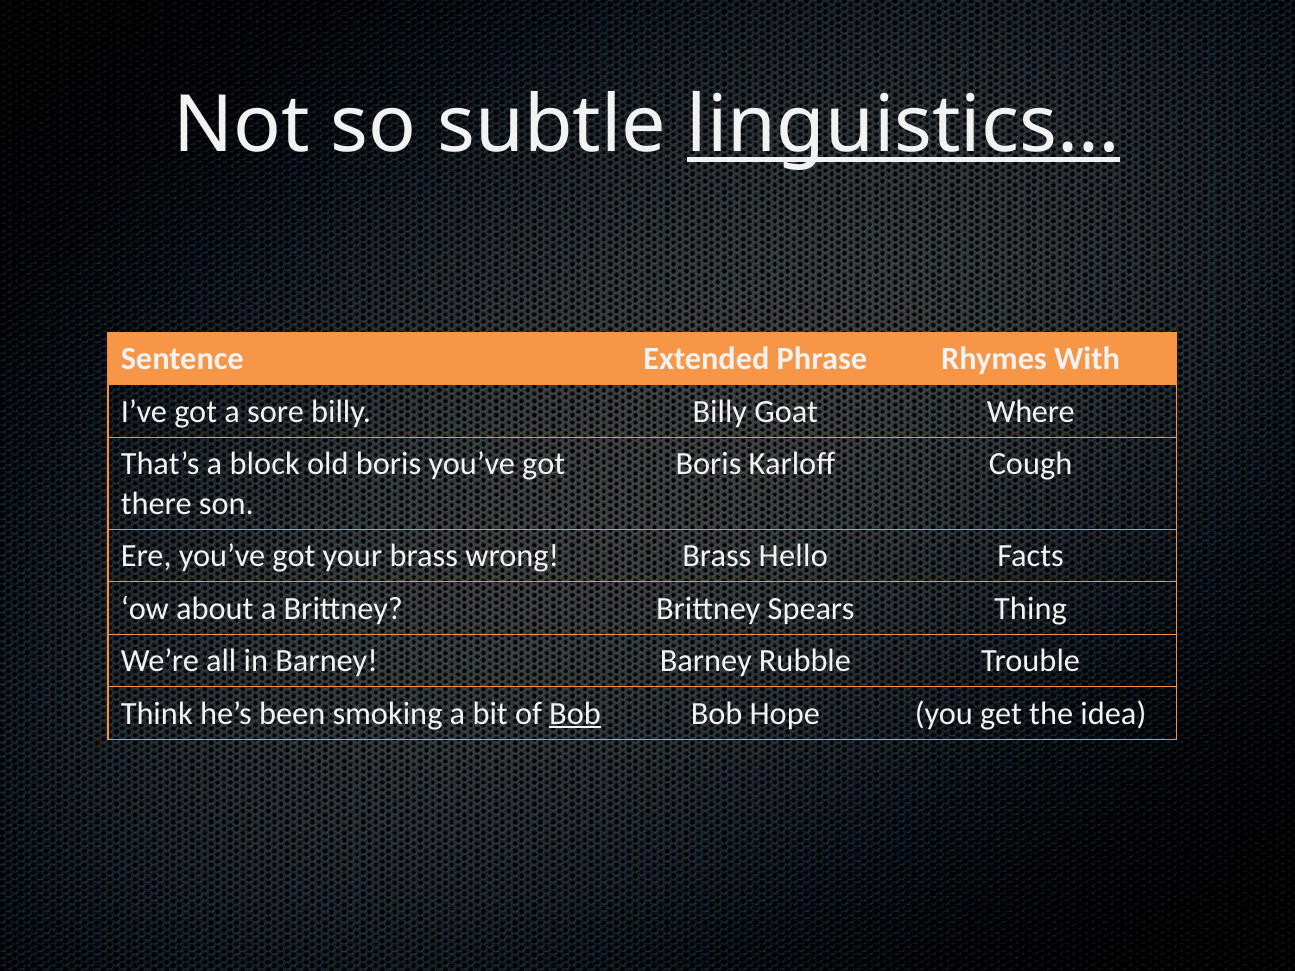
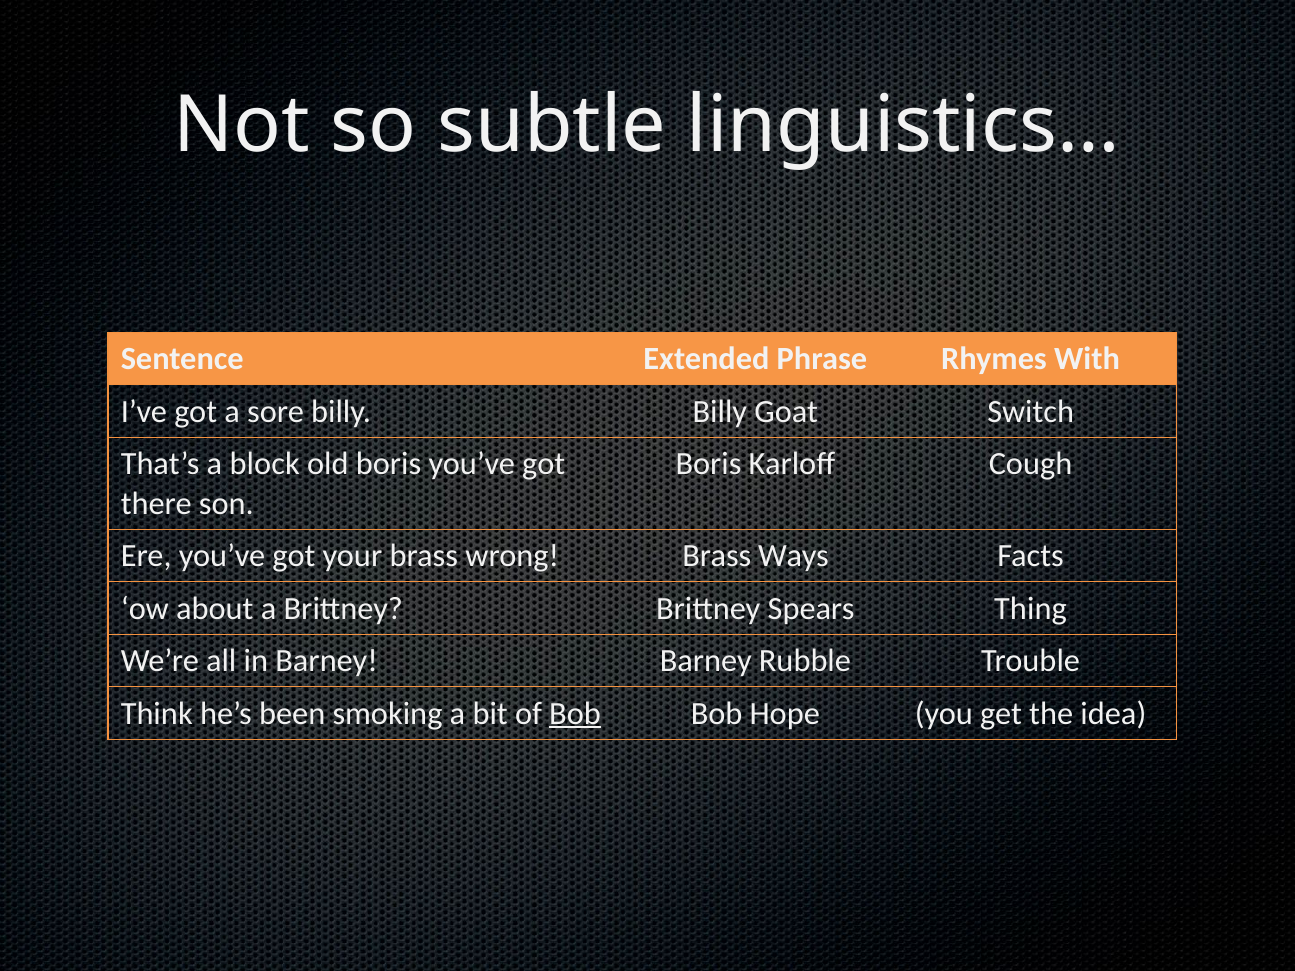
linguistics… underline: present -> none
Where: Where -> Switch
Hello: Hello -> Ways
